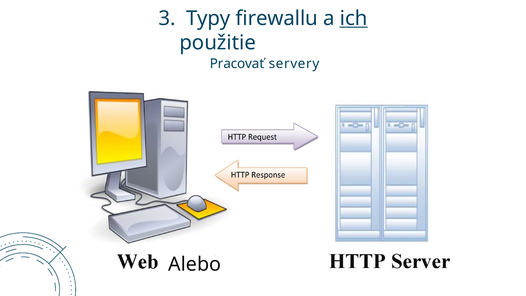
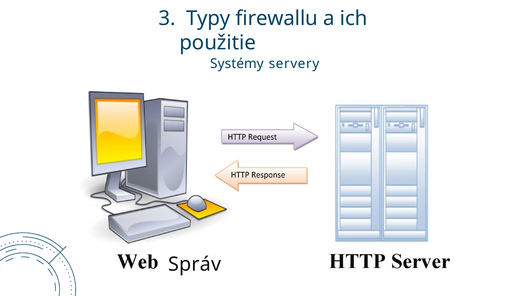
ich underline: present -> none
Pracovať: Pracovať -> Systémy
Alebo: Alebo -> Správ
